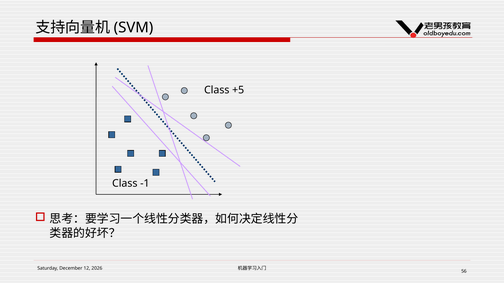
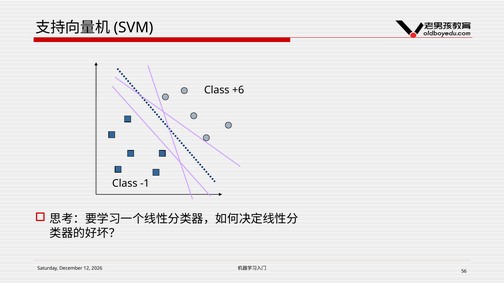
+5: +5 -> +6
